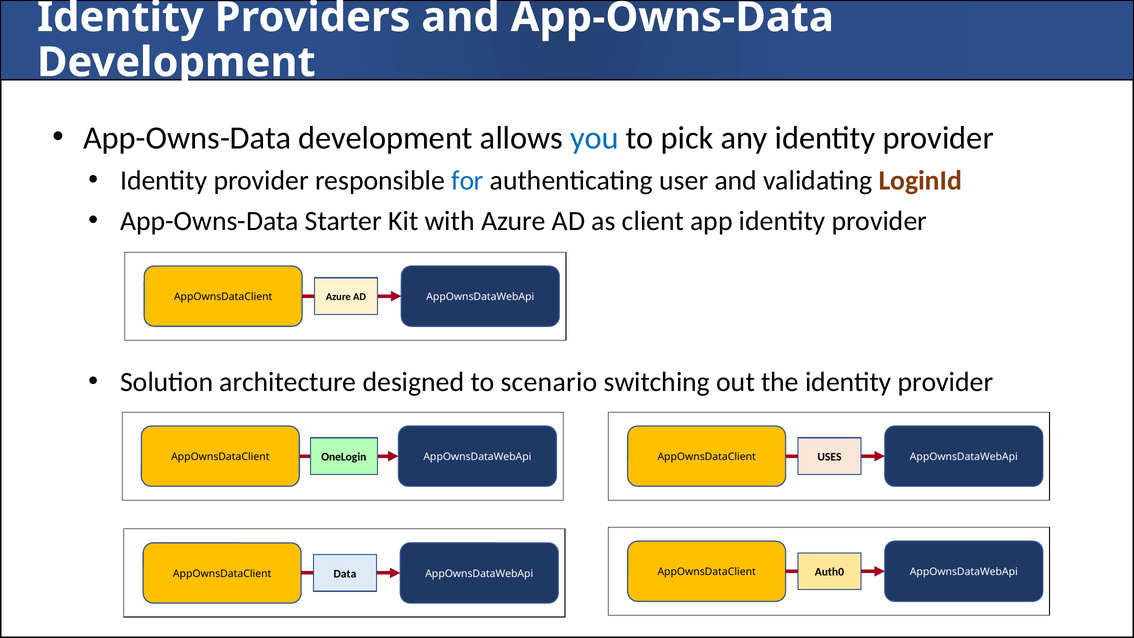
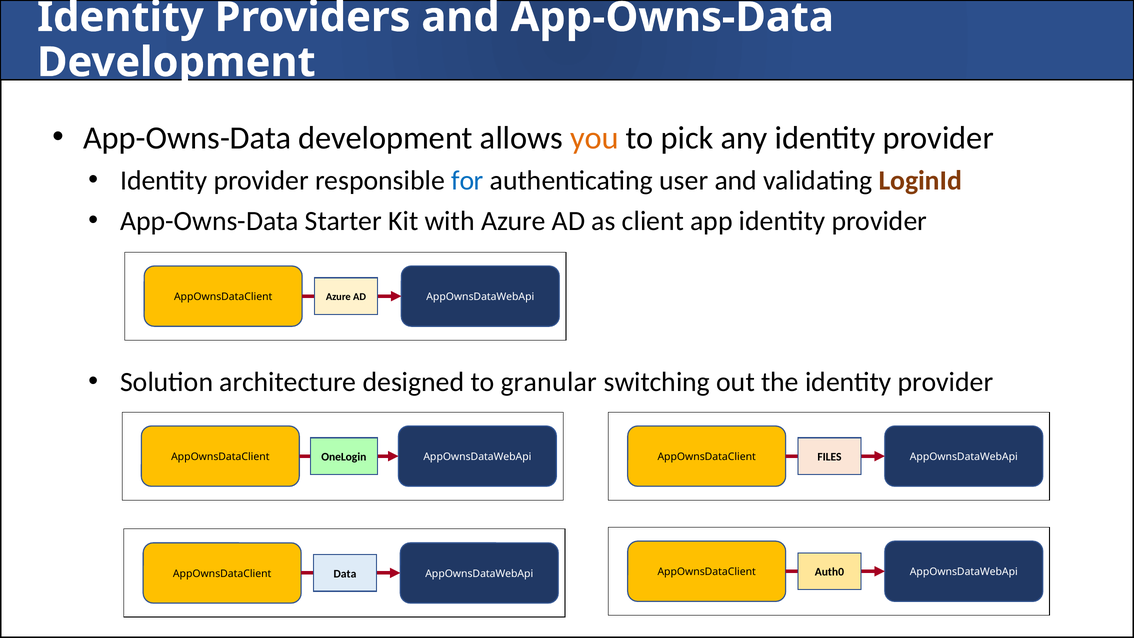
you colour: blue -> orange
scenario: scenario -> granular
USES: USES -> FILES
